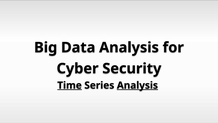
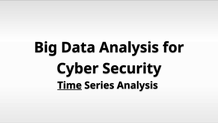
Analysis at (137, 85) underline: present -> none
